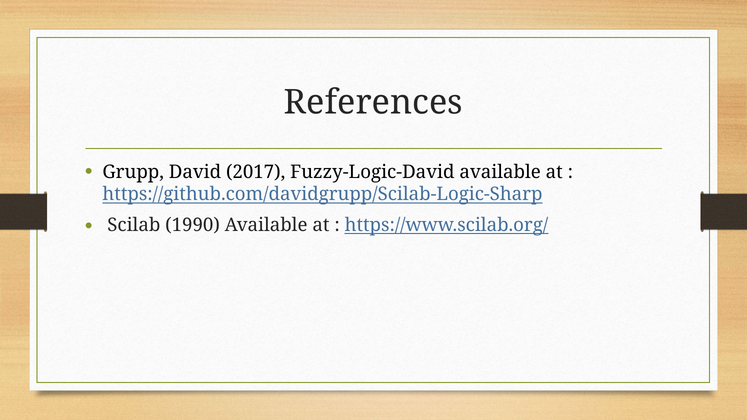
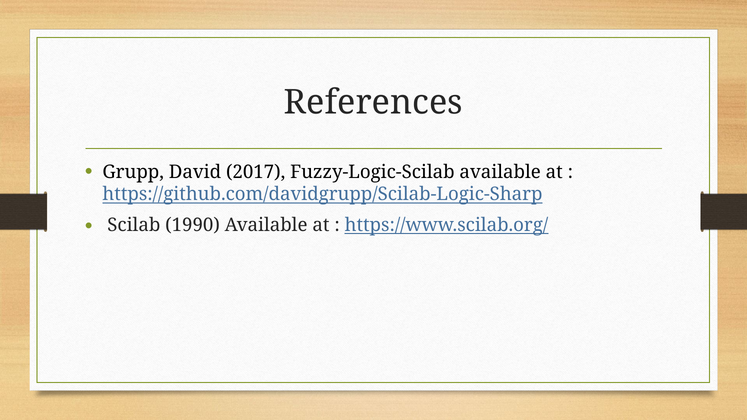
Fuzzy-Logic-David: Fuzzy-Logic-David -> Fuzzy-Logic-Scilab
